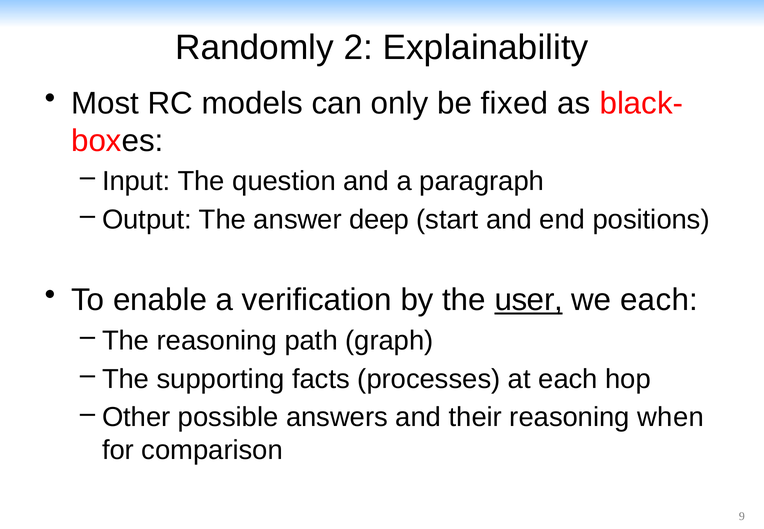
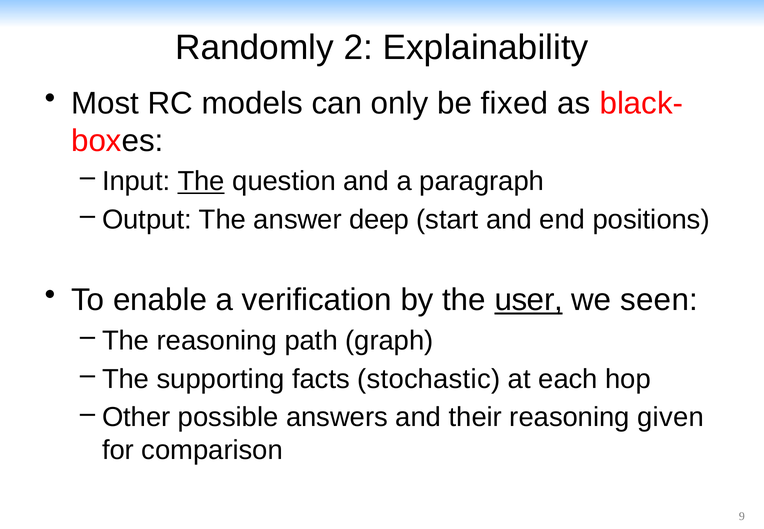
The at (201, 181) underline: none -> present
we each: each -> seen
processes: processes -> stochastic
when: when -> given
